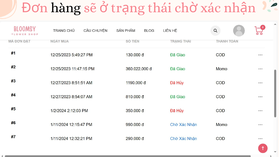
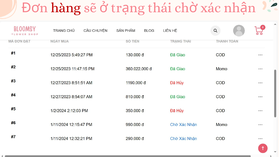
hàng colour: black -> red
